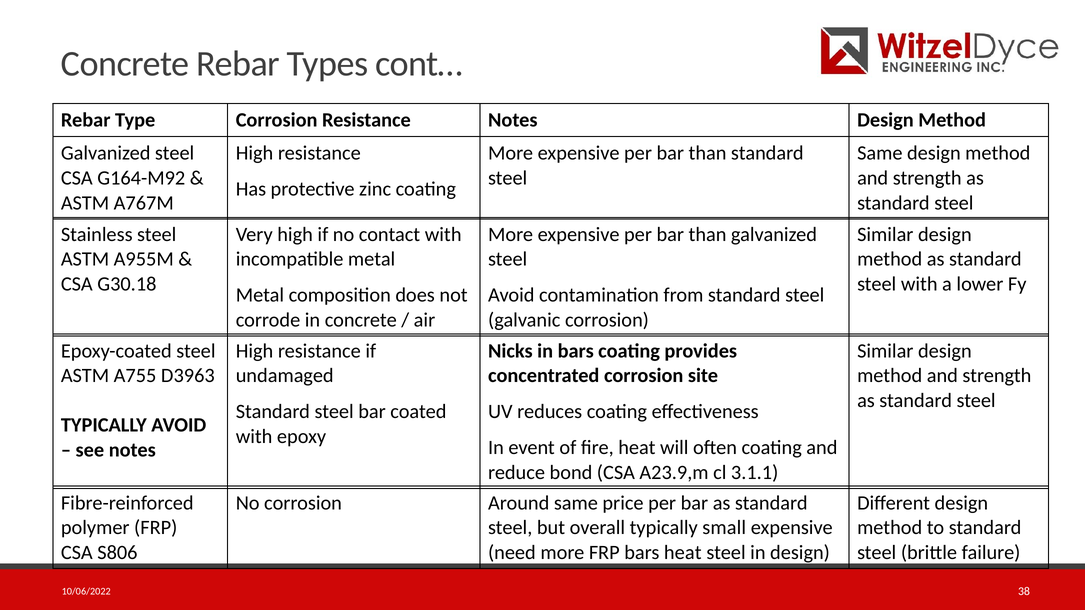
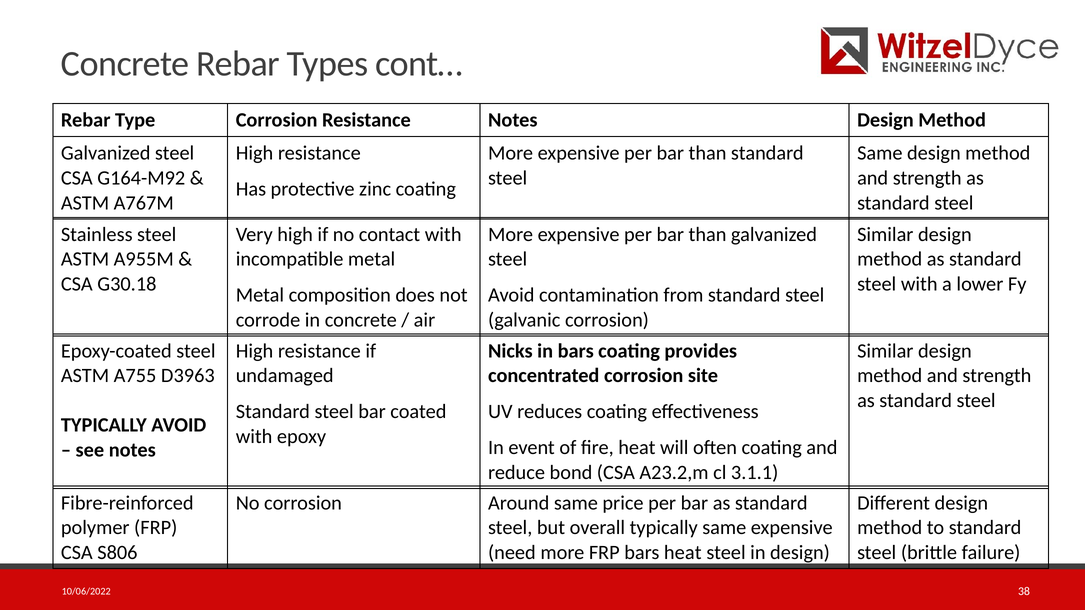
A23.9,m: A23.9,m -> A23.2,m
typically small: small -> same
